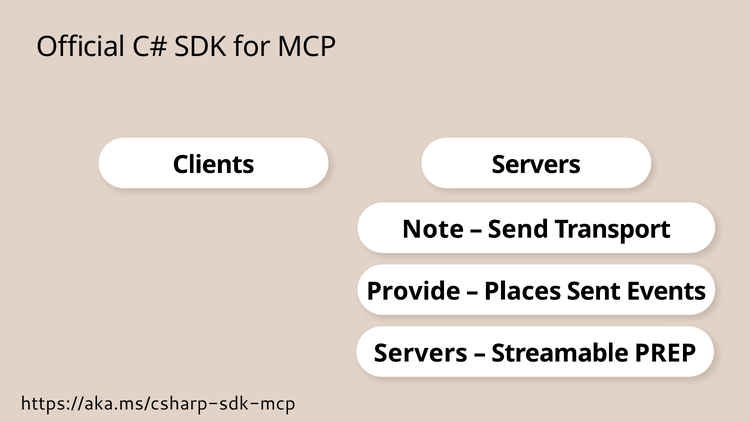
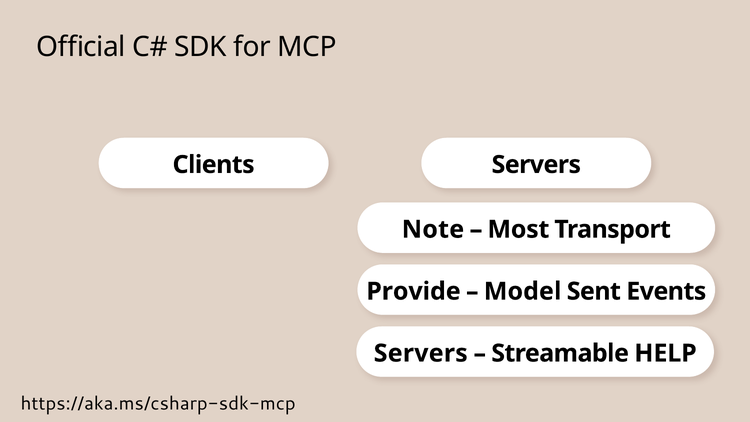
Send: Send -> Most
Places: Places -> Model
PREP: PREP -> HELP
